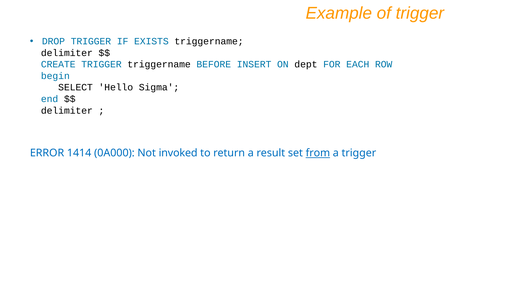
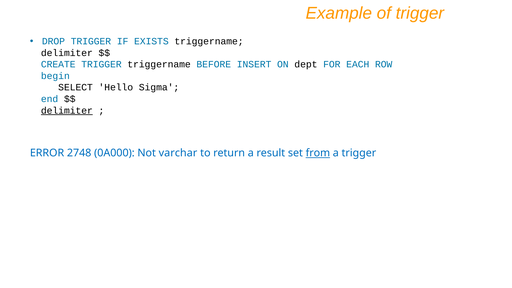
delimiter at (67, 111) underline: none -> present
1414: 1414 -> 2748
invoked: invoked -> varchar
